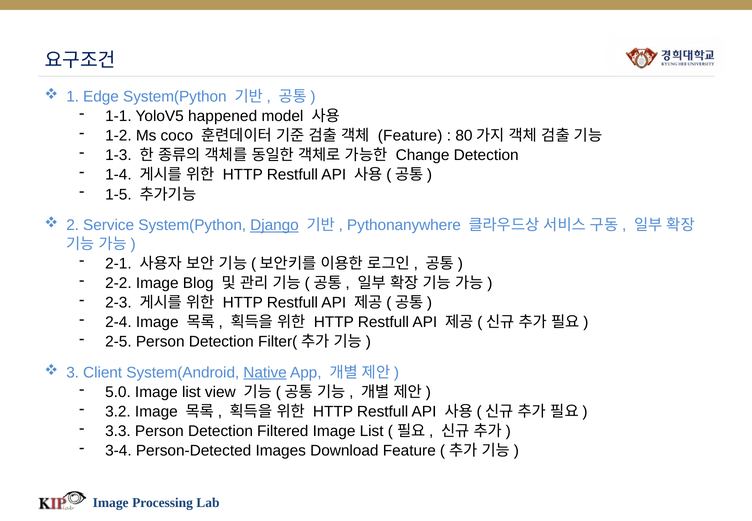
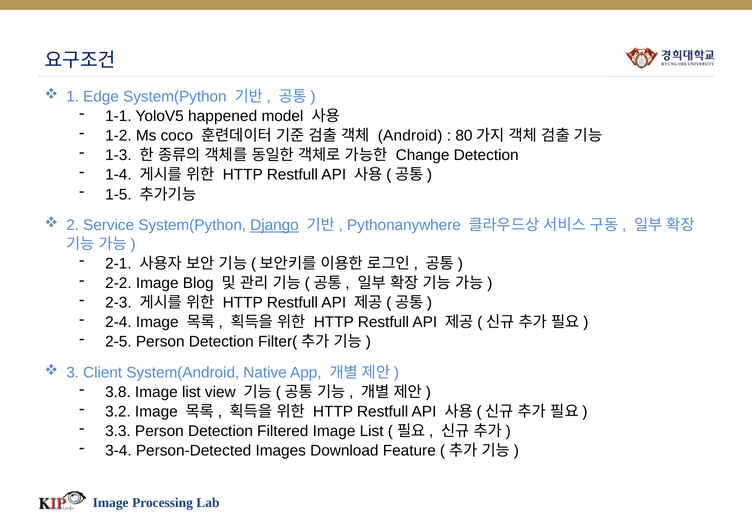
Feature at (410, 136): Feature -> Android
Native underline: present -> none
5.0: 5.0 -> 3.8
